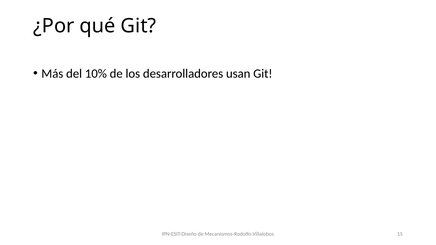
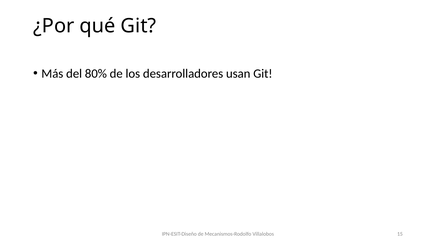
10%: 10% -> 80%
